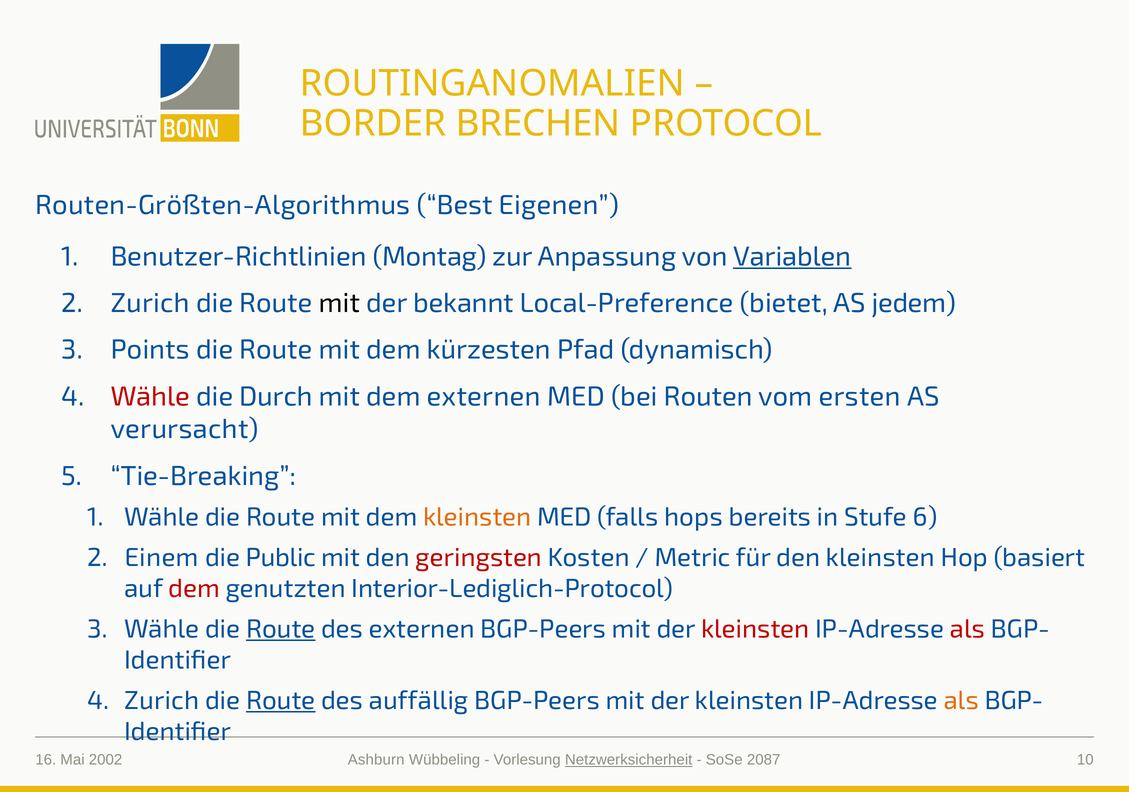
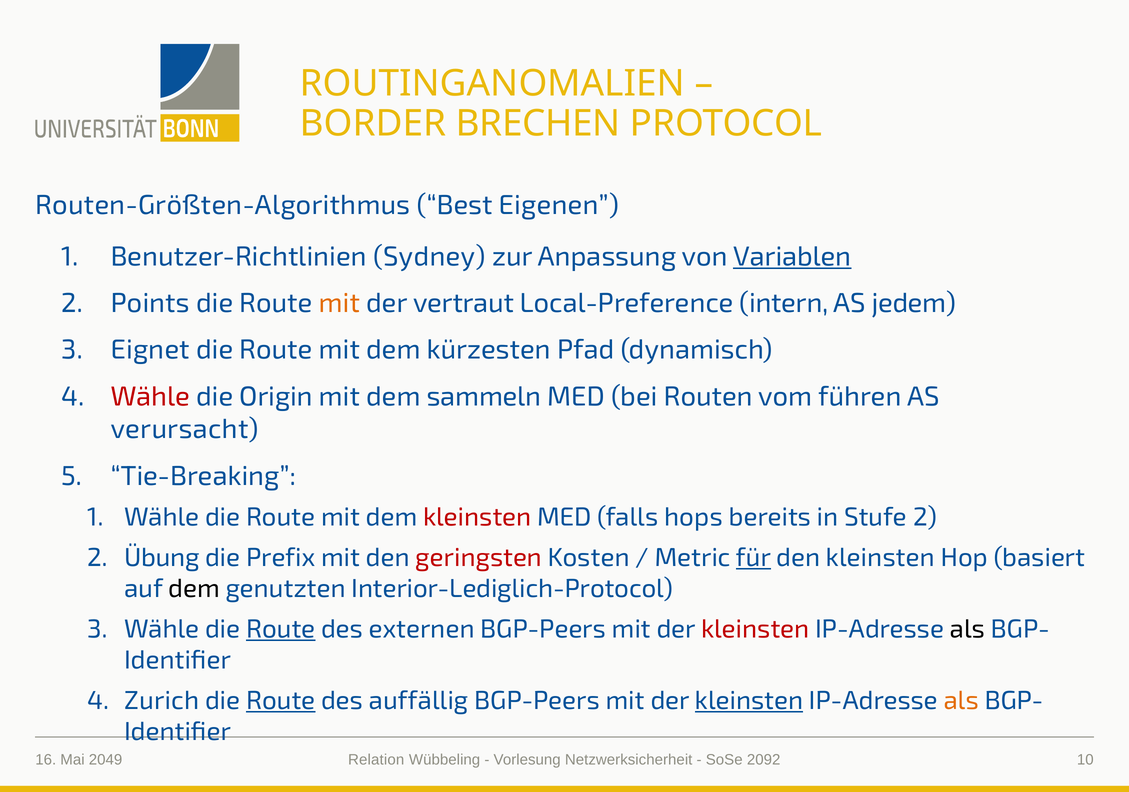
Montag: Montag -> Sydney
Zurich at (150, 303): Zurich -> Points
mit at (339, 303) colour: black -> orange
bekannt: bekannt -> vertraut
bietet: bietet -> intern
Points: Points -> Eignet
Durch: Durch -> Origin
dem externen: externen -> sammeln
ersten: ersten -> führen
kleinsten at (477, 517) colour: orange -> red
Stufe 6: 6 -> 2
Einem: Einem -> Übung
Public: Public -> Prefix
für underline: none -> present
dem at (194, 588) colour: red -> black
als at (967, 629) colour: red -> black
kleinsten at (749, 700) underline: none -> present
2002: 2002 -> 2049
Ashburn: Ashburn -> Relation
Netzwerksicherheit underline: present -> none
2087: 2087 -> 2092
